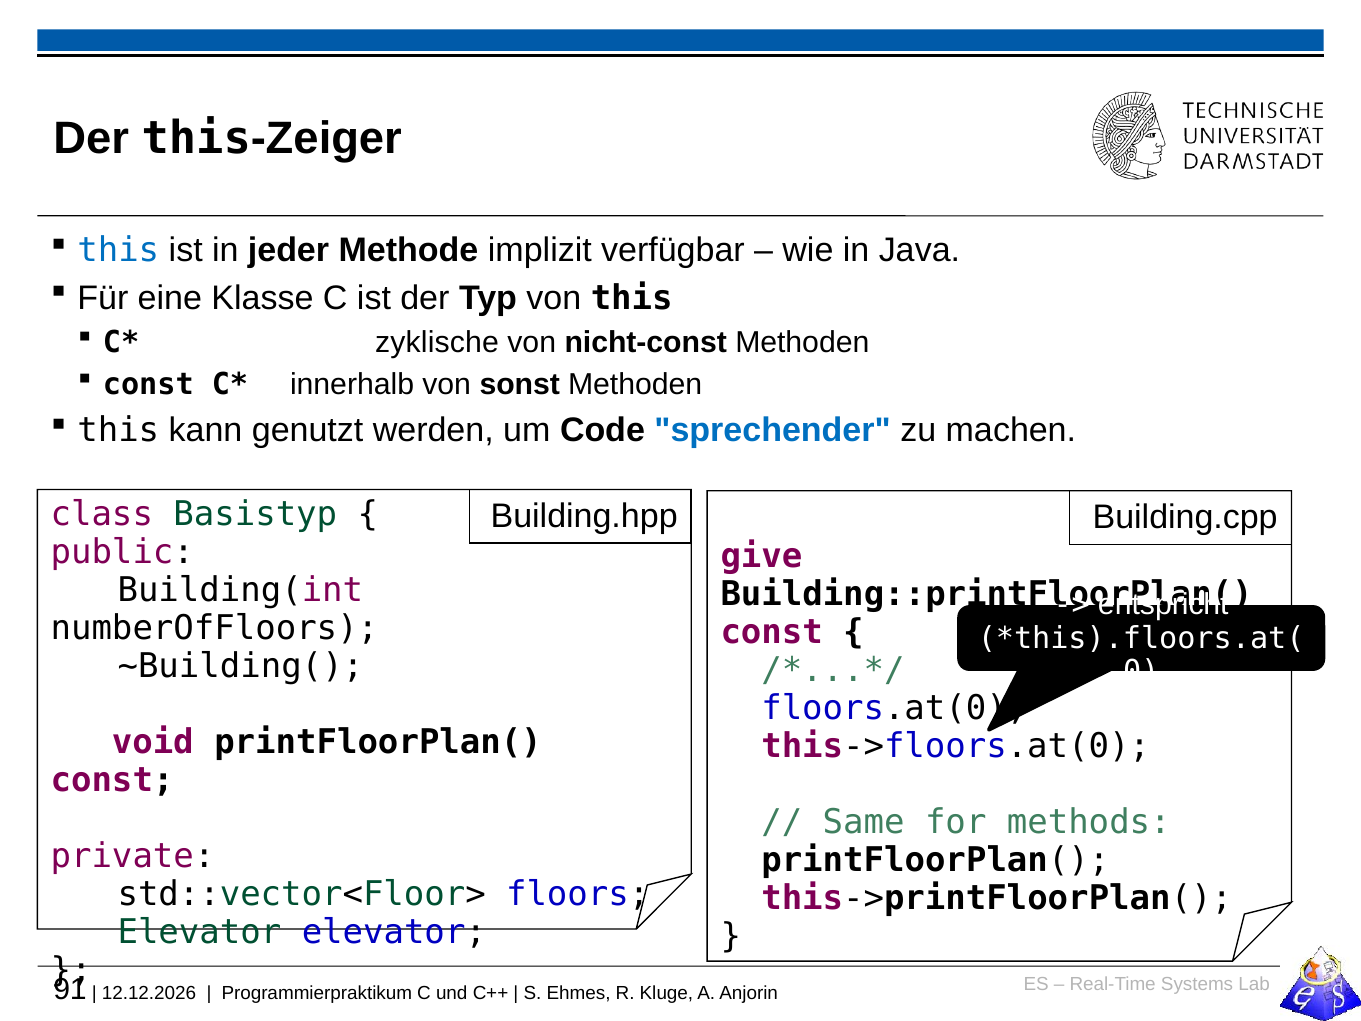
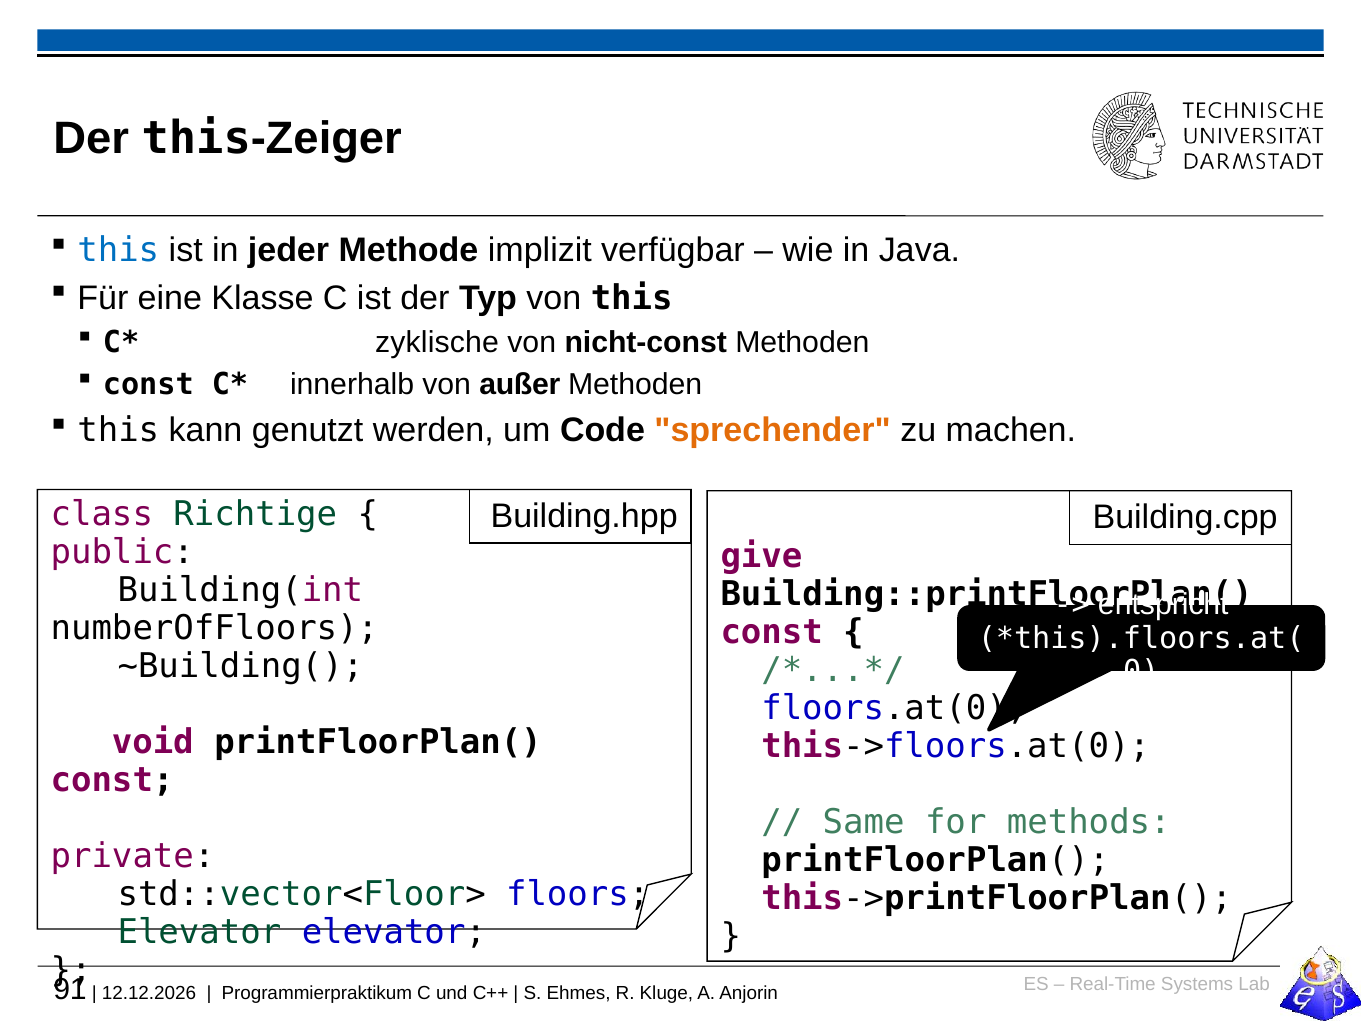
sonst: sonst -> außer
sprechender colour: blue -> orange
Basistyp: Basistyp -> Richtige
